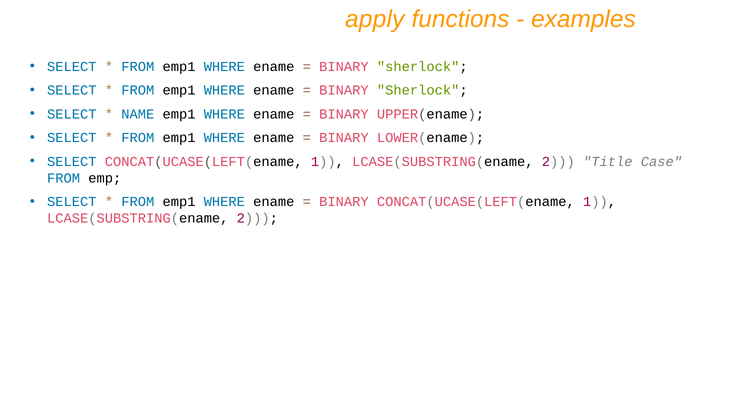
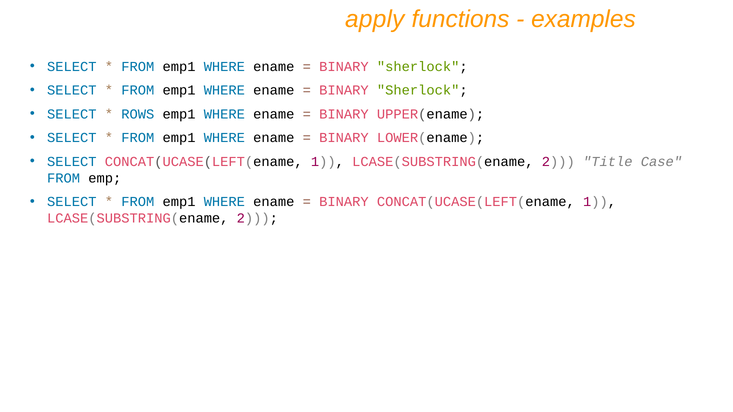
NAME: NAME -> ROWS
